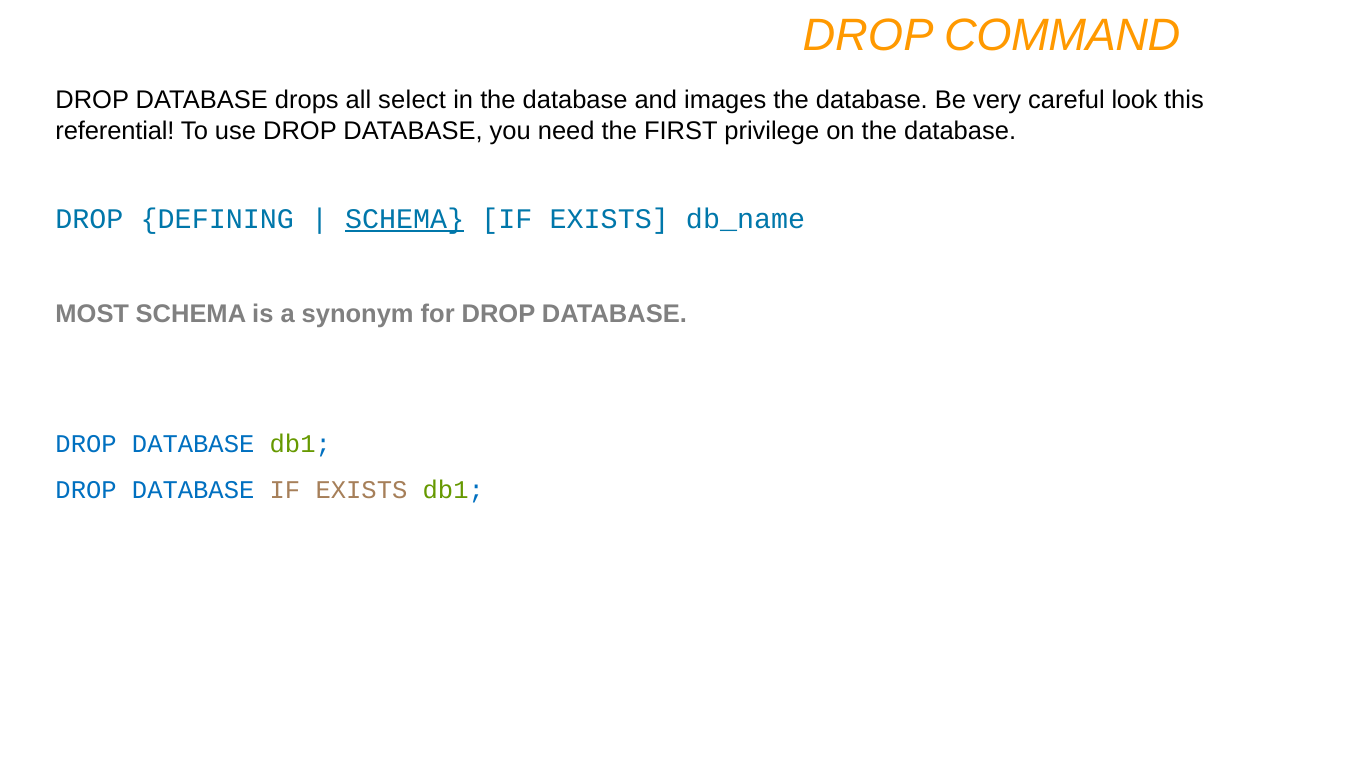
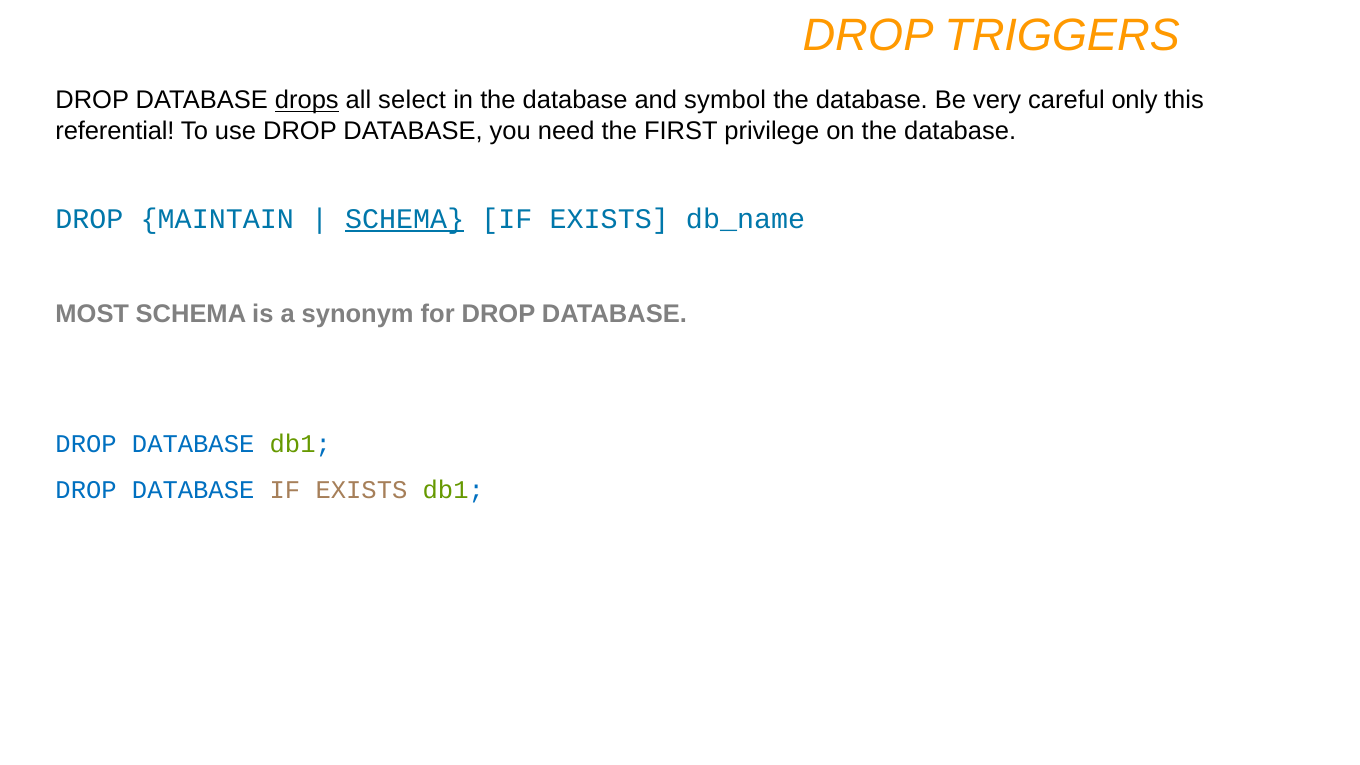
COMMAND: COMMAND -> TRIGGERS
drops underline: none -> present
images: images -> symbol
look: look -> only
DEFINING: DEFINING -> MAINTAIN
